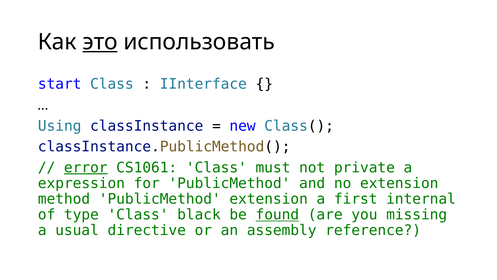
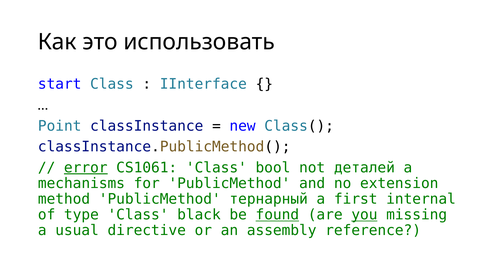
это underline: present -> none
Using: Using -> Point
must: must -> bool
private: private -> деталей
expression: expression -> mechanisms
PublicMethod extension: extension -> тернарный
you underline: none -> present
